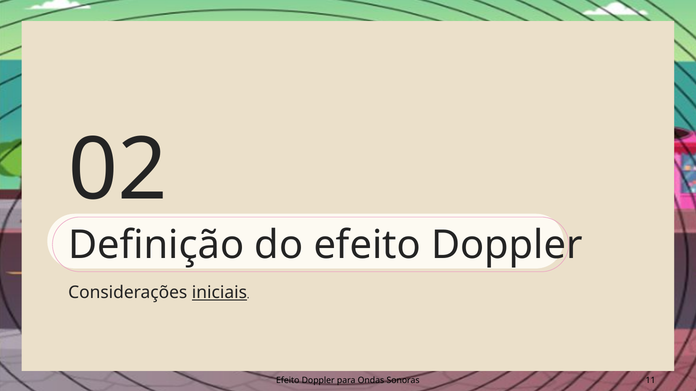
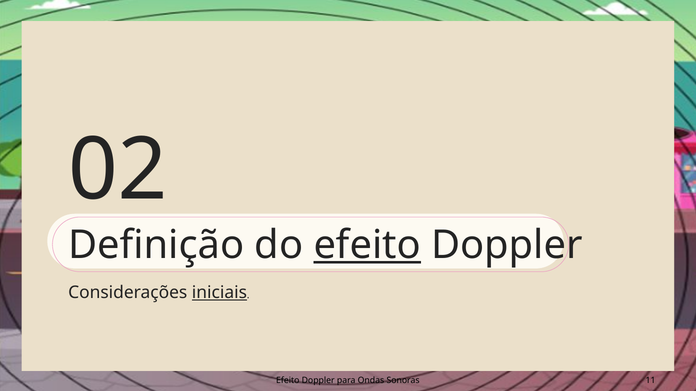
efeito at (367, 246) underline: none -> present
